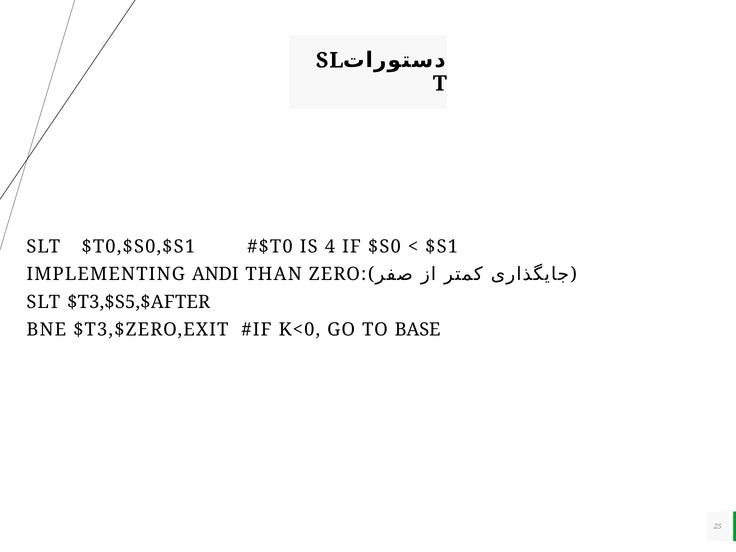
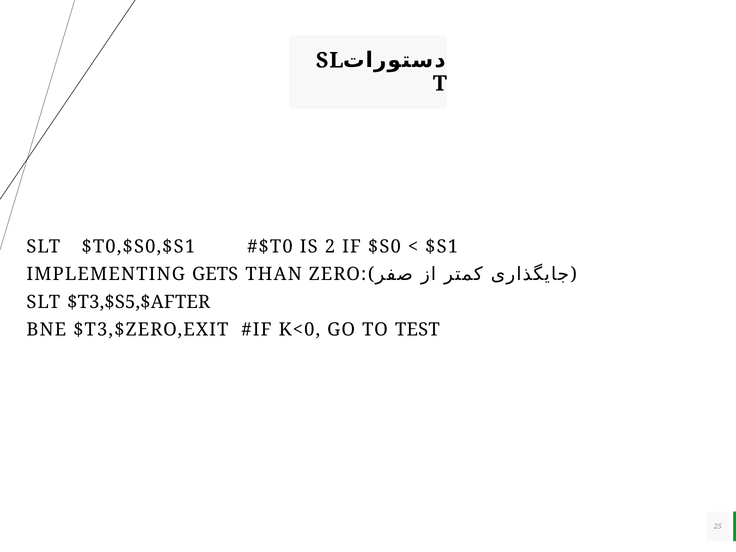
4: 4 -> 2
ANDI: ANDI -> GETS
BASE: BASE -> TEST
